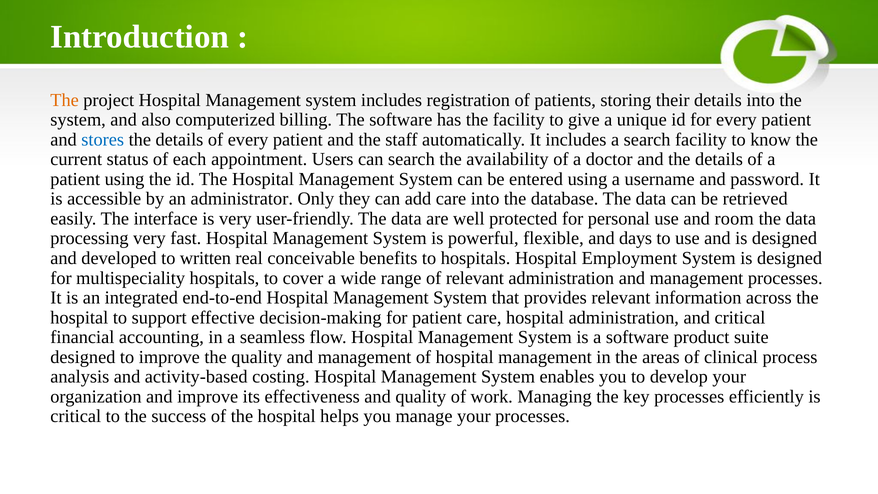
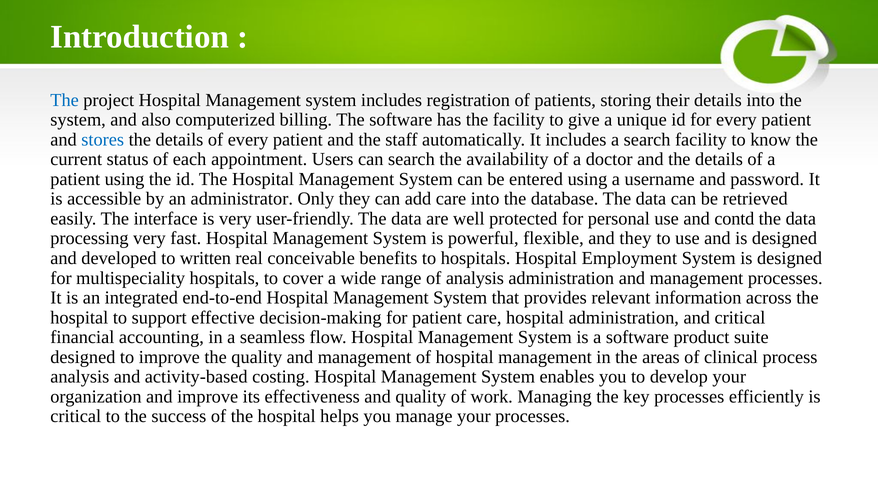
The at (65, 100) colour: orange -> blue
room: room -> contd
and days: days -> they
of relevant: relevant -> analysis
